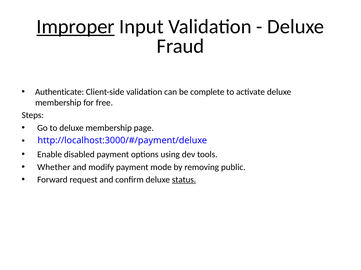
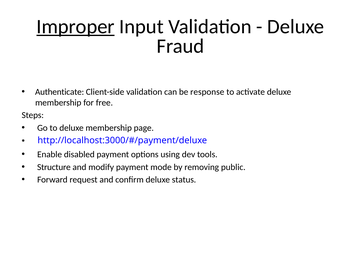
complete: complete -> response
Whether: Whether -> Structure
status underline: present -> none
